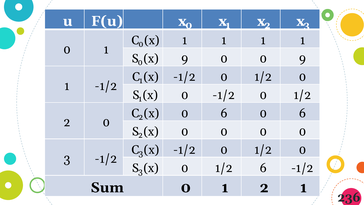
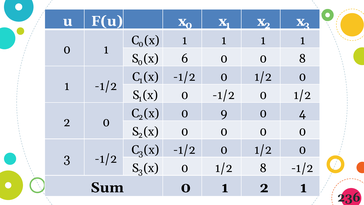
x 9: 9 -> 6
0 9: 9 -> 8
x 0 6: 6 -> 9
6 at (303, 113): 6 -> 4
1/2 6: 6 -> 8
